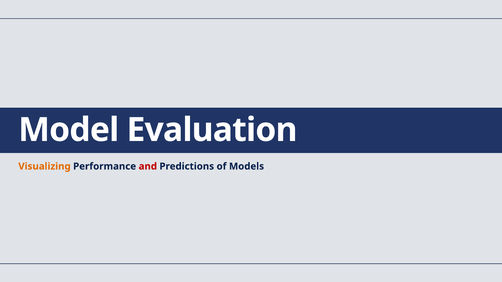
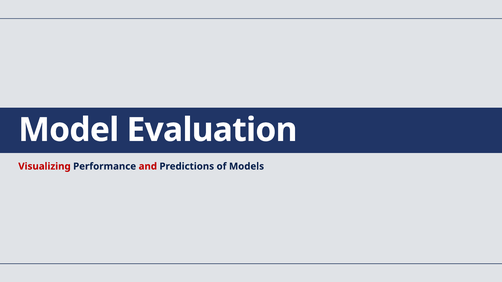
Visualizing colour: orange -> red
